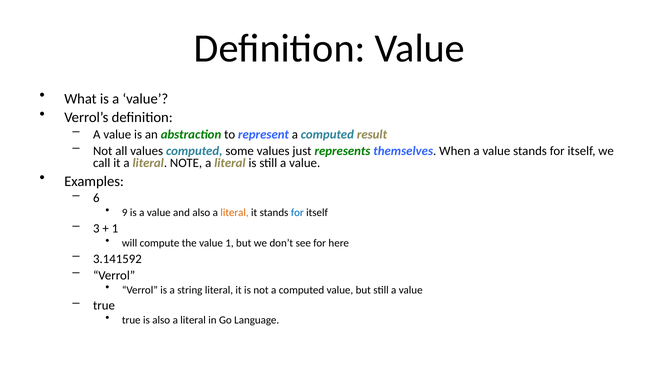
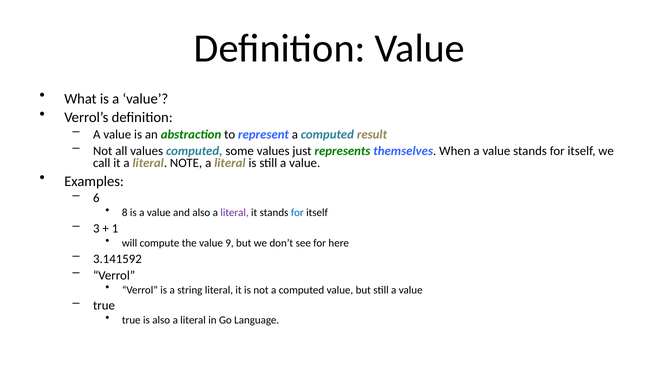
9: 9 -> 8
literal at (235, 213) colour: orange -> purple
value 1: 1 -> 9
